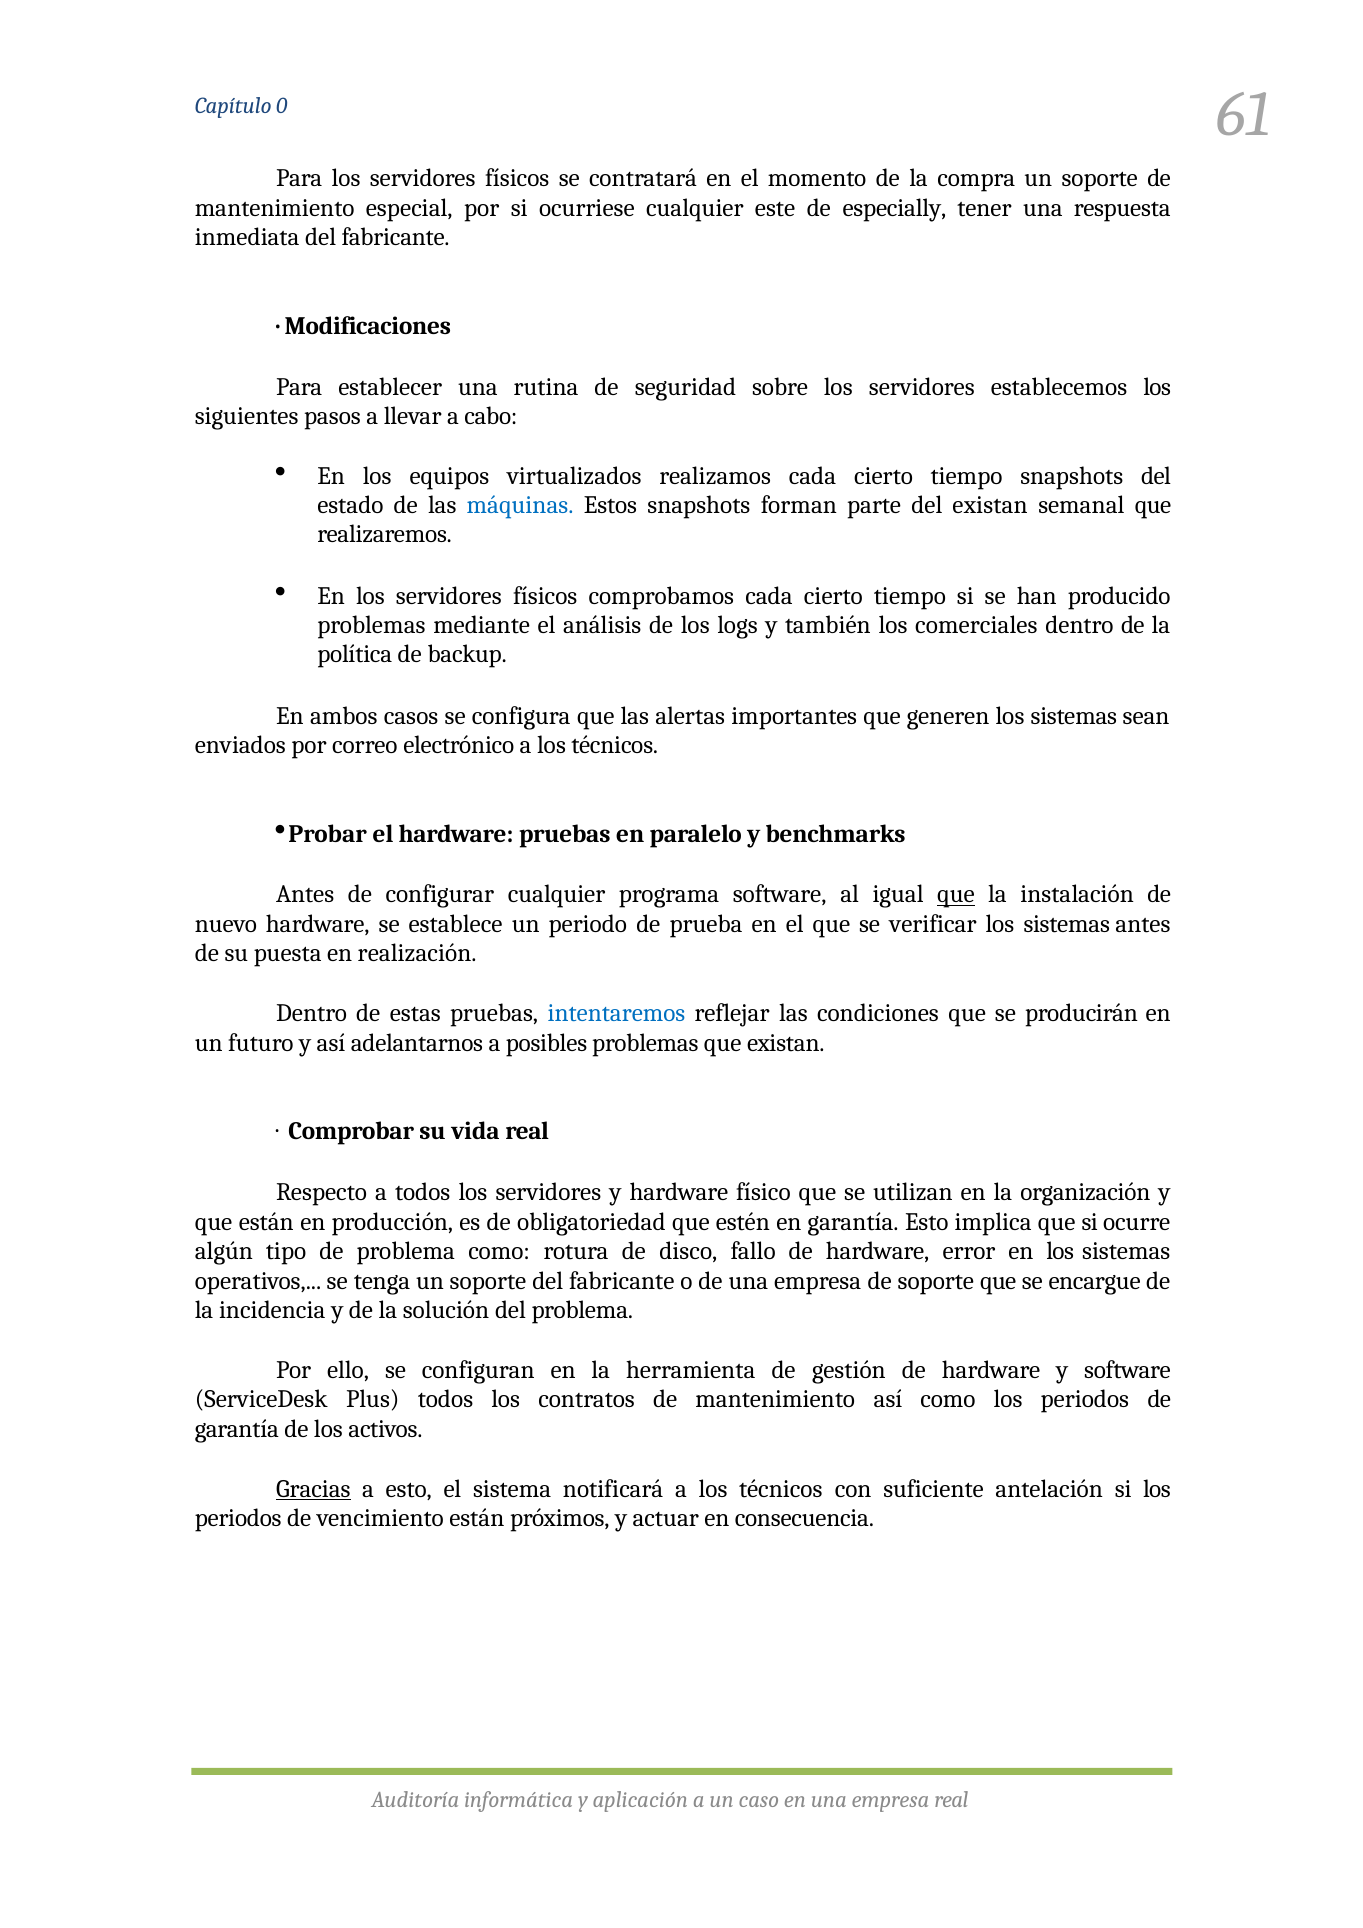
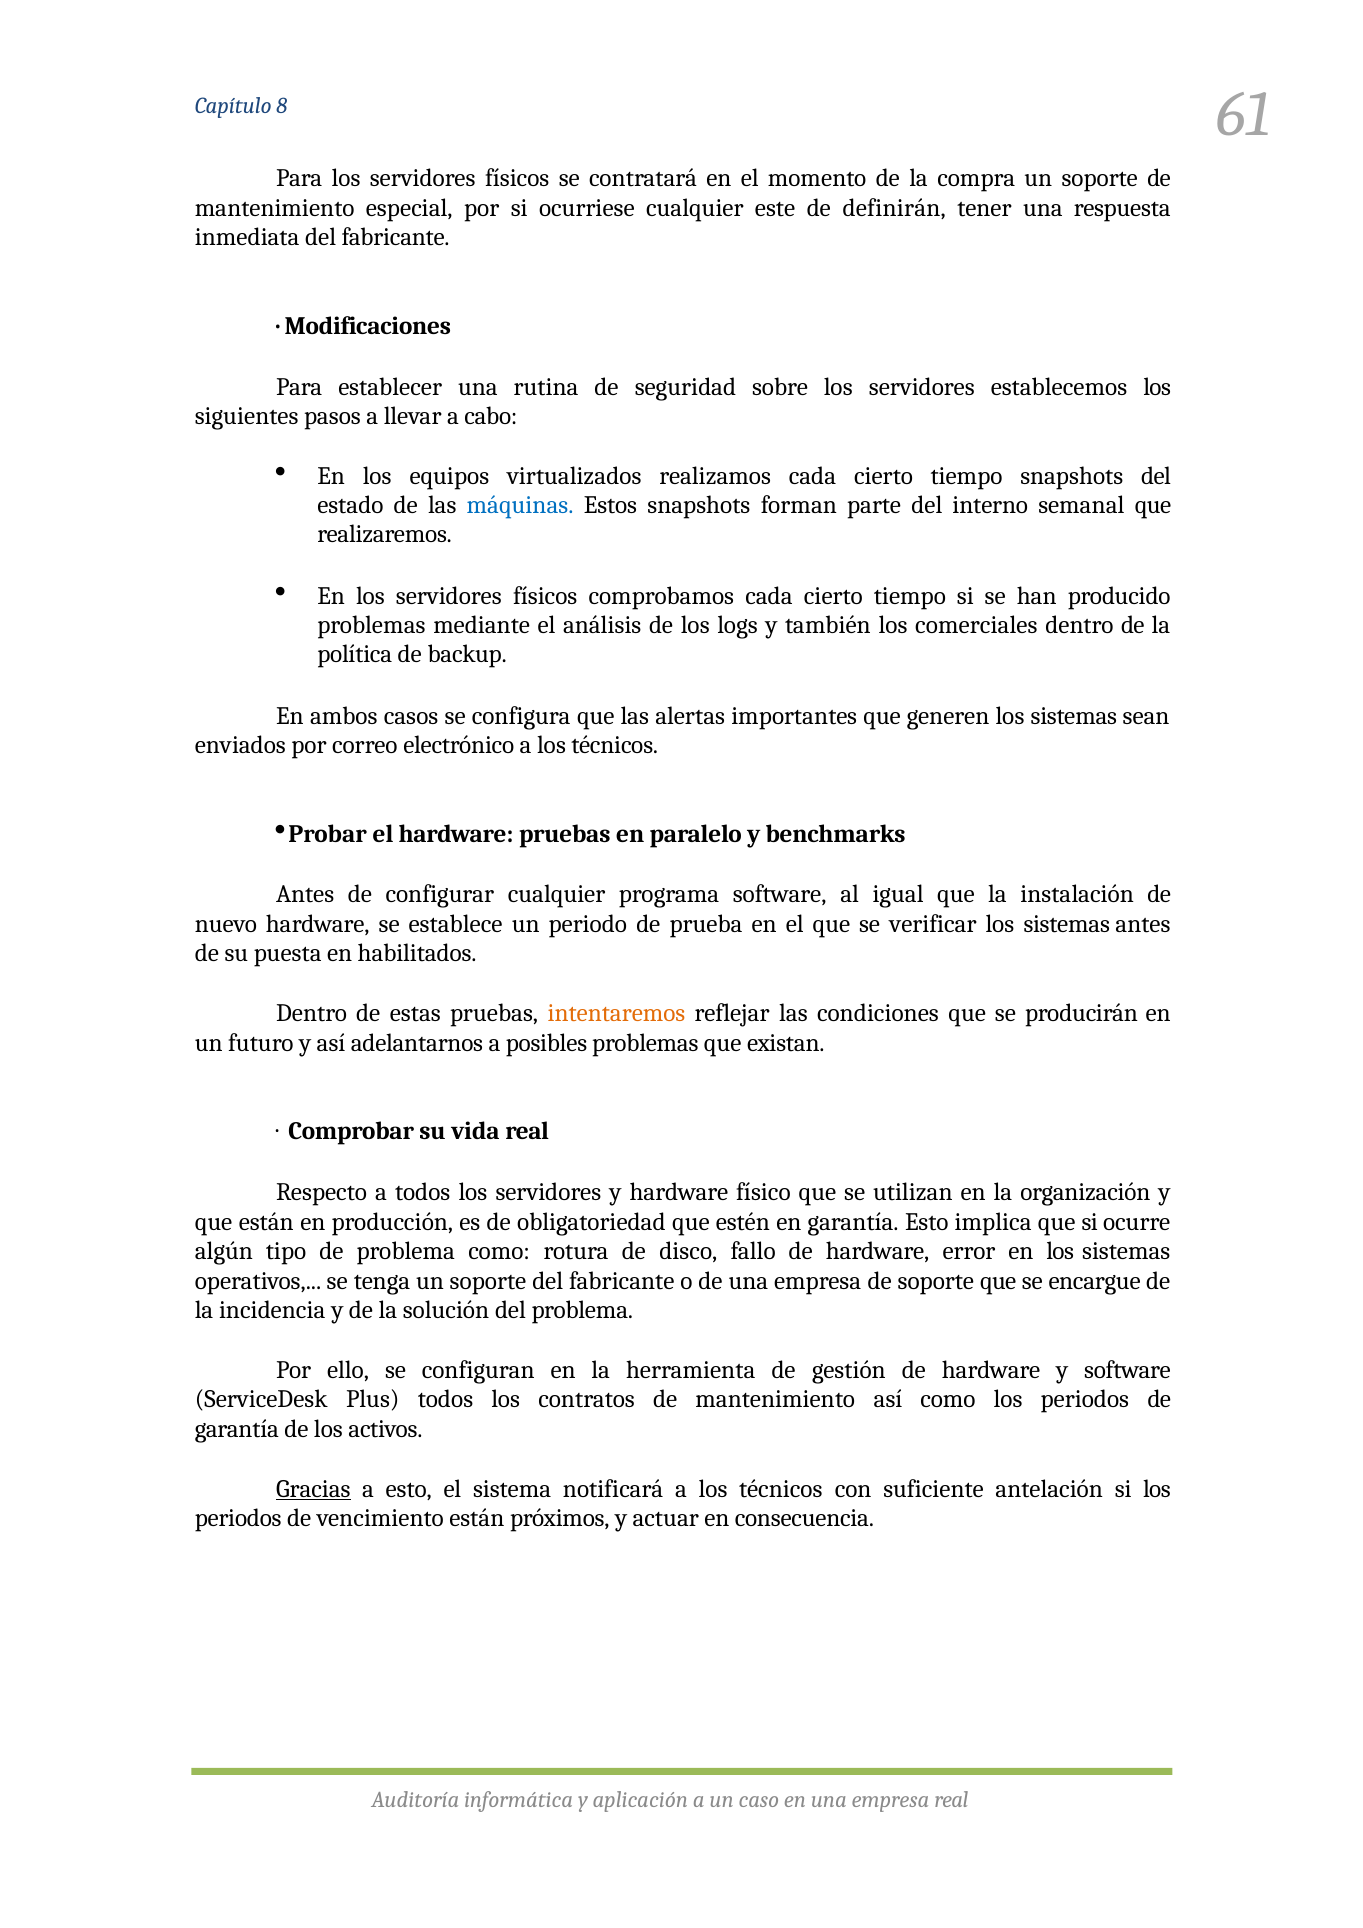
0: 0 -> 8
especially: especially -> definirán
del existan: existan -> interno
que at (956, 895) underline: present -> none
realización: realización -> habilitados
intentaremos colour: blue -> orange
